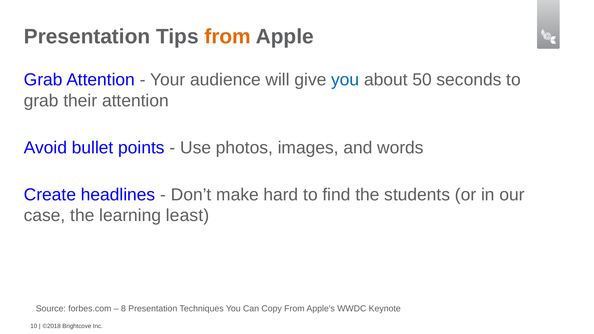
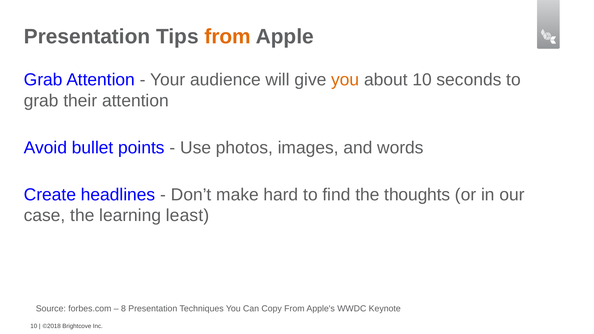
you at (345, 80) colour: blue -> orange
about 50: 50 -> 10
students: students -> thoughts
